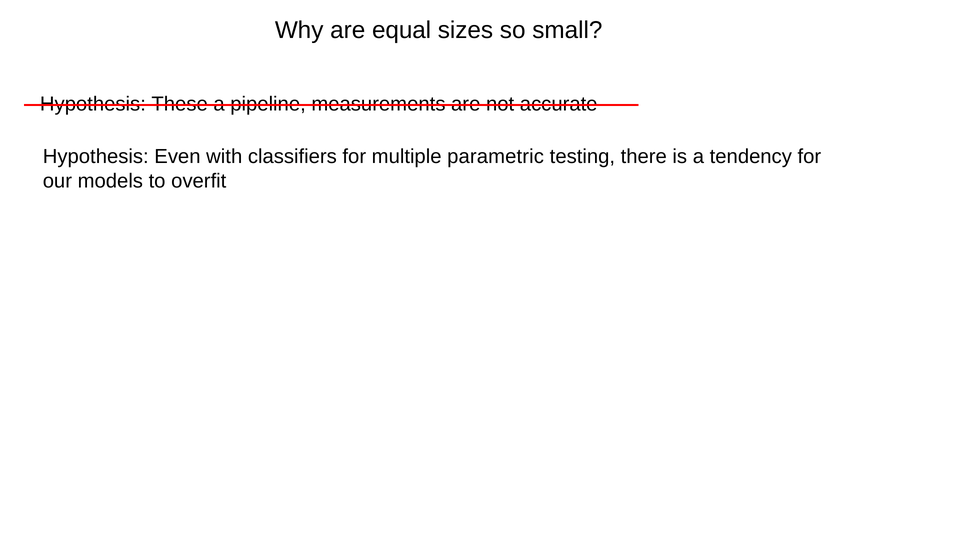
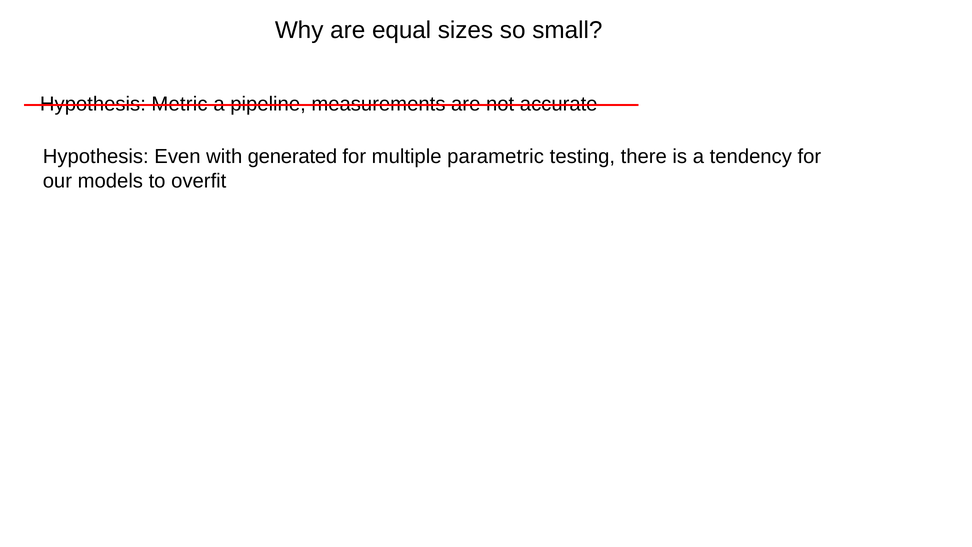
These: These -> Metric
classifiers: classifiers -> generated
